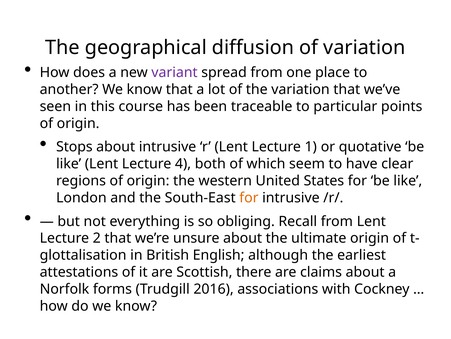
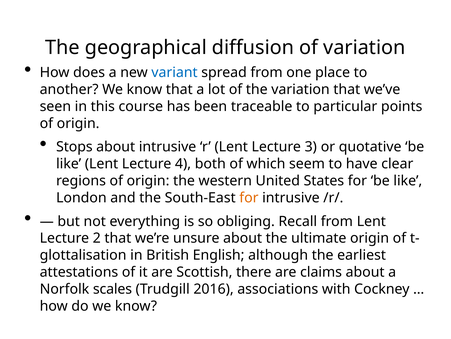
variant colour: purple -> blue
1: 1 -> 3
forms: forms -> scales
